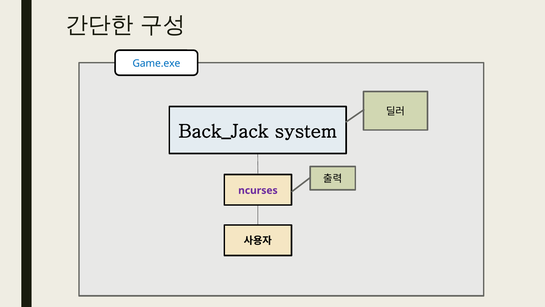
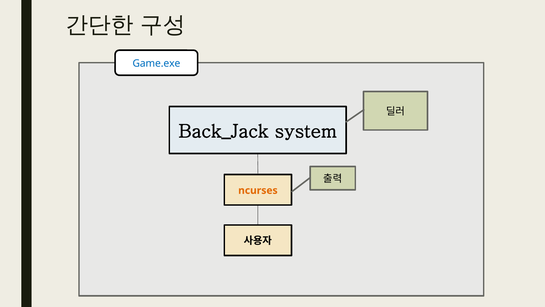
ncurses colour: purple -> orange
